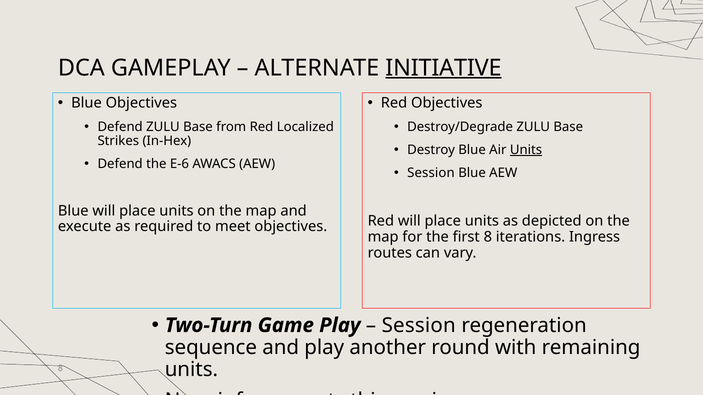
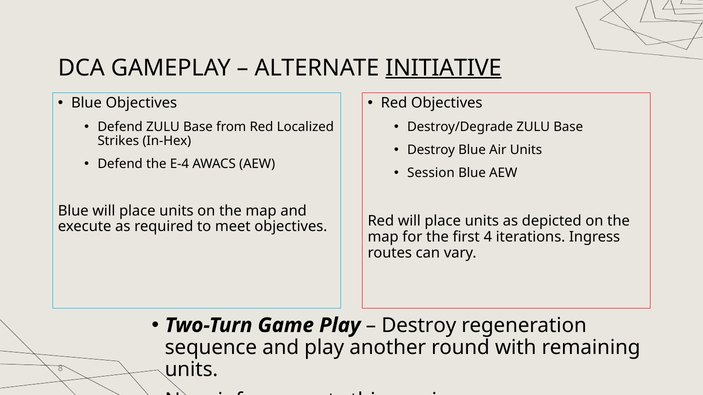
Units at (526, 150) underline: present -> none
E-6: E-6 -> E-4
first 8: 8 -> 4
Session at (419, 326): Session -> Destroy
